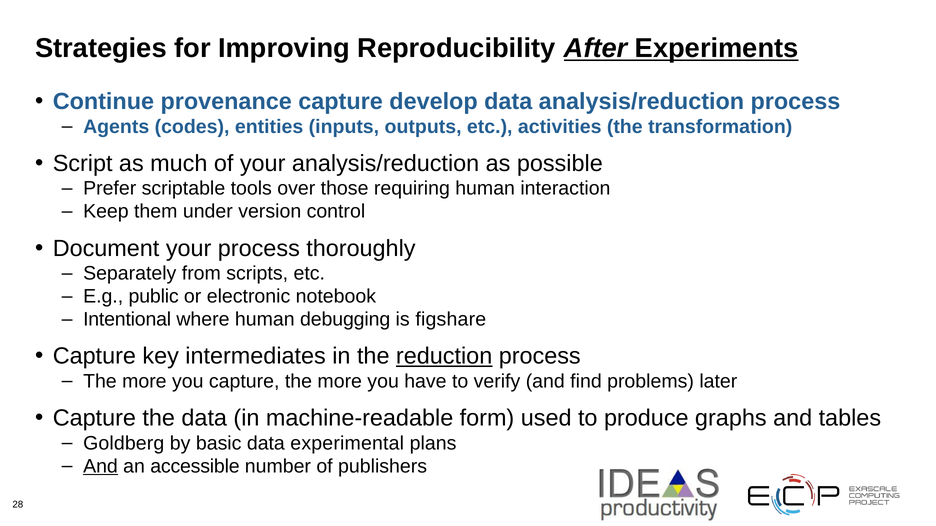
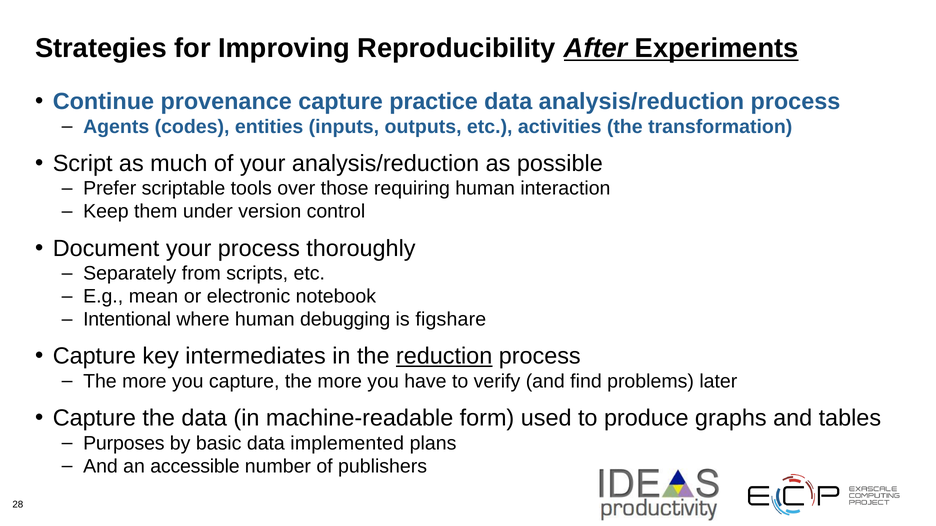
develop: develop -> practice
public: public -> mean
Goldberg: Goldberg -> Purposes
experimental: experimental -> implemented
And at (100, 467) underline: present -> none
